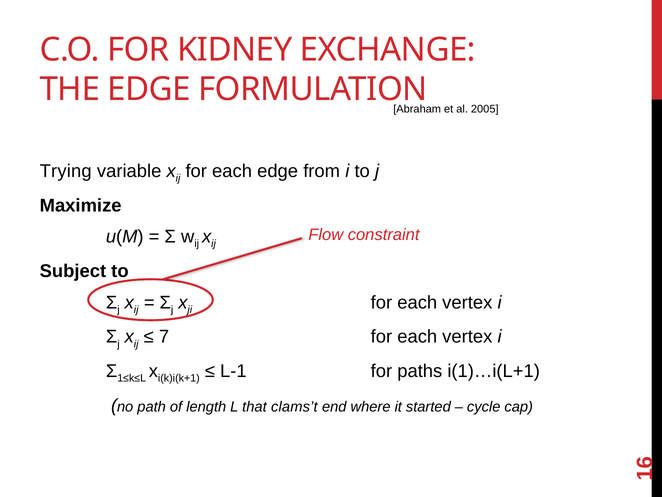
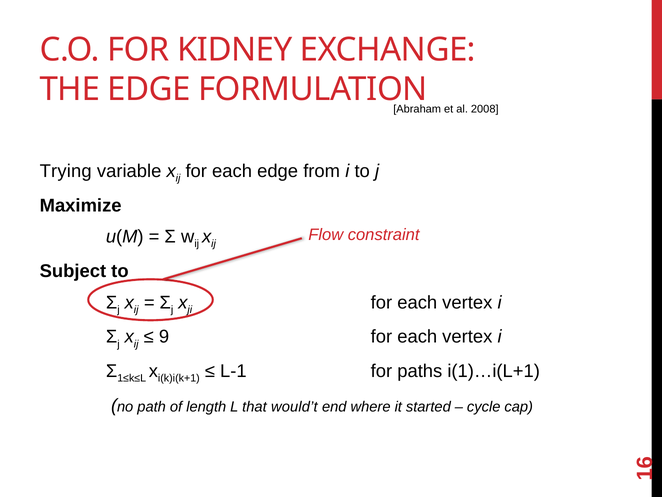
2005: 2005 -> 2008
7: 7 -> 9
clams’t: clams’t -> would’t
